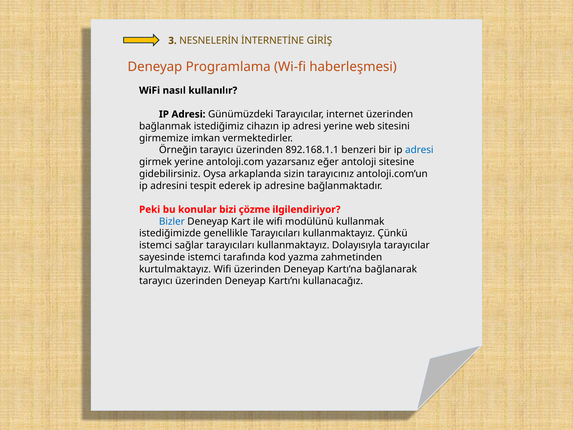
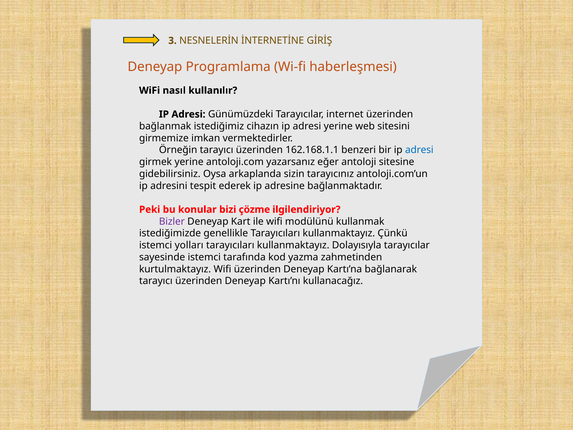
892.168.1.1: 892.168.1.1 -> 162.168.1.1
Bizler colour: blue -> purple
sağlar: sağlar -> yolları
